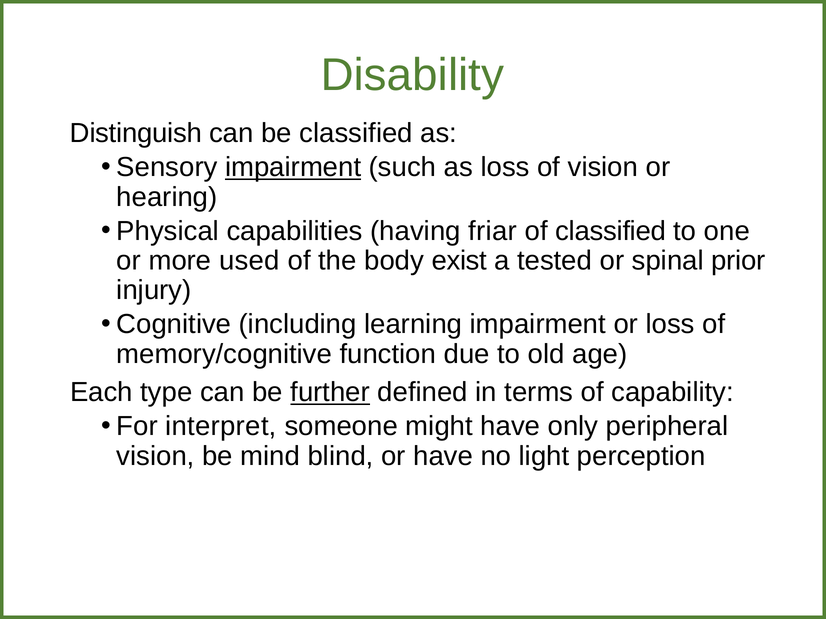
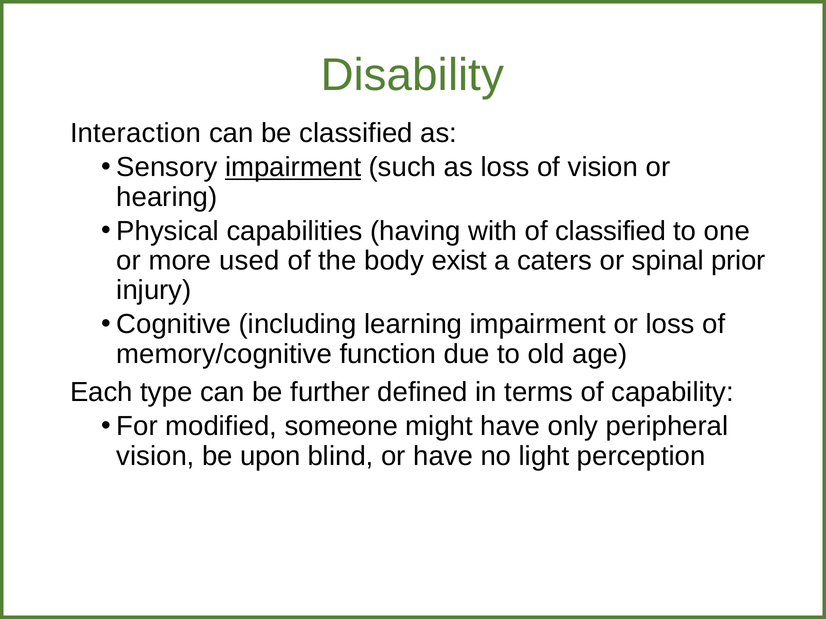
Distinguish: Distinguish -> Interaction
friar: friar -> with
tested: tested -> caters
further underline: present -> none
interpret: interpret -> modified
mind: mind -> upon
